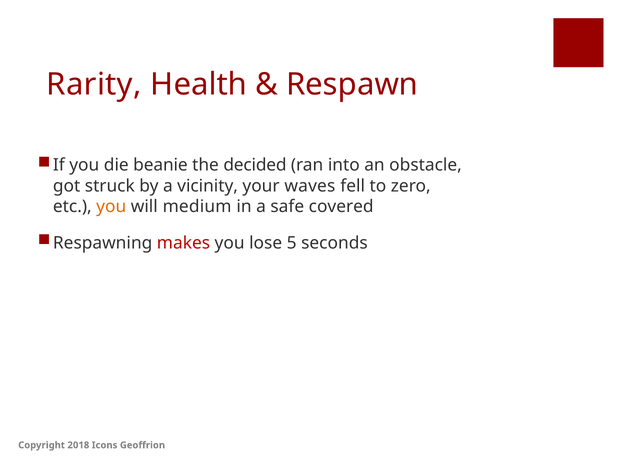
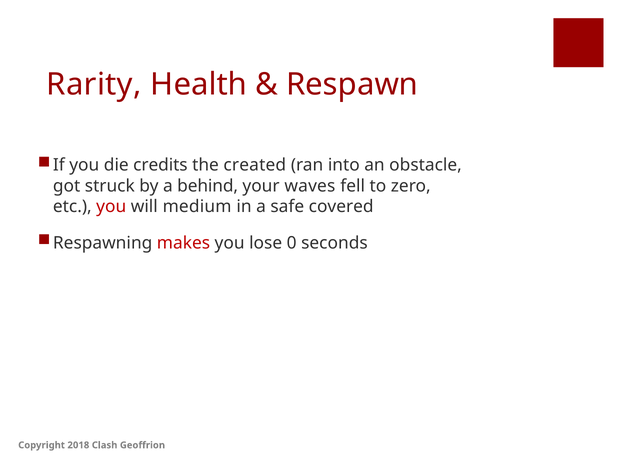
beanie: beanie -> credits
decided: decided -> created
vicinity: vicinity -> behind
you at (111, 207) colour: orange -> red
5: 5 -> 0
Icons: Icons -> Clash
